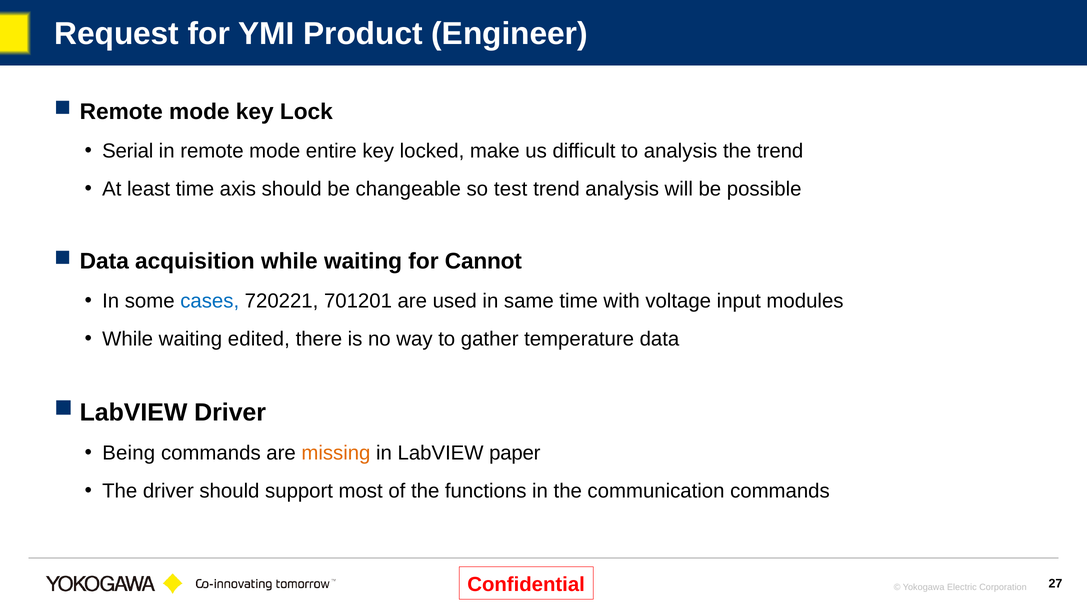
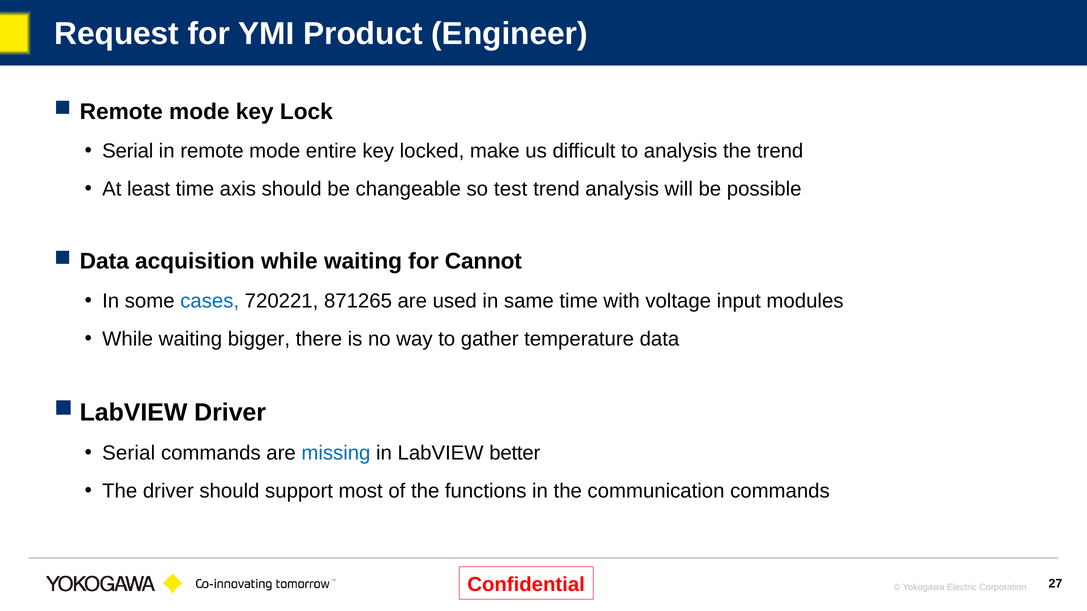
701201: 701201 -> 871265
edited: edited -> bigger
Being at (129, 454): Being -> Serial
missing colour: orange -> blue
paper: paper -> better
